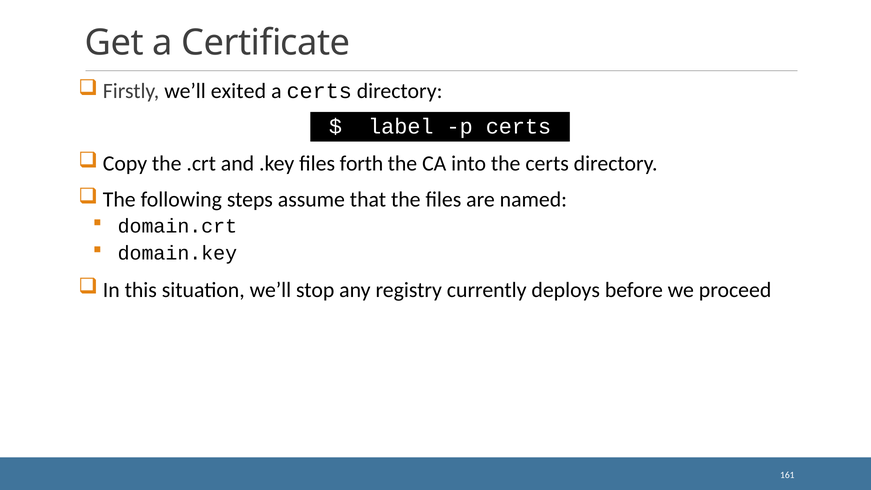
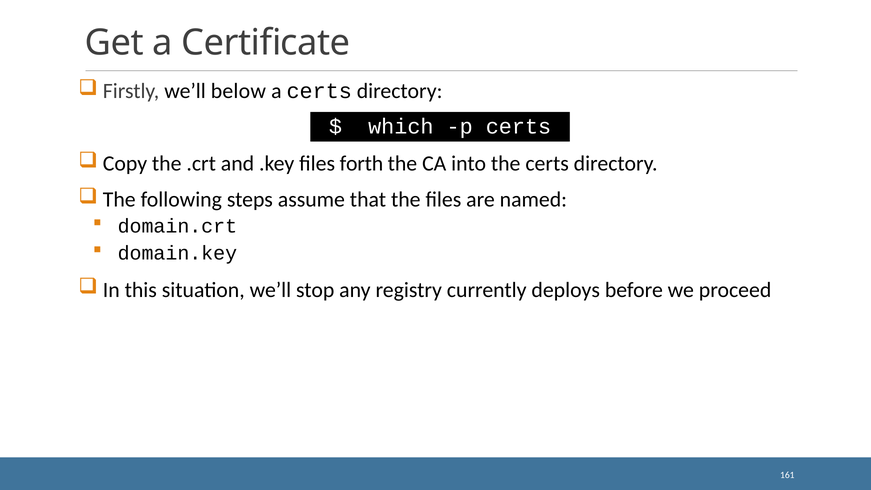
exited: exited -> below
label: label -> which
